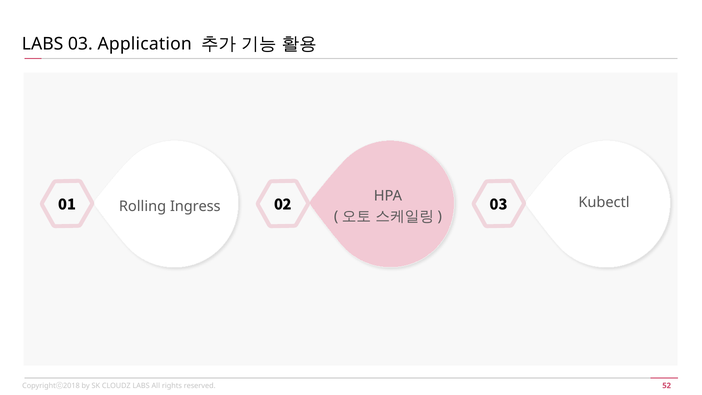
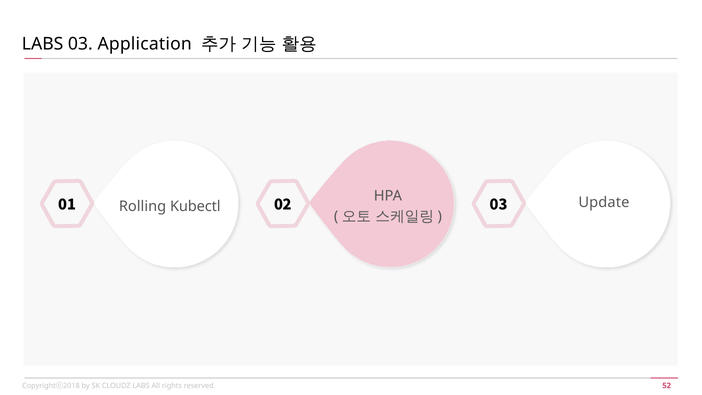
Kubectl: Kubectl -> Update
Ingress: Ingress -> Kubectl
